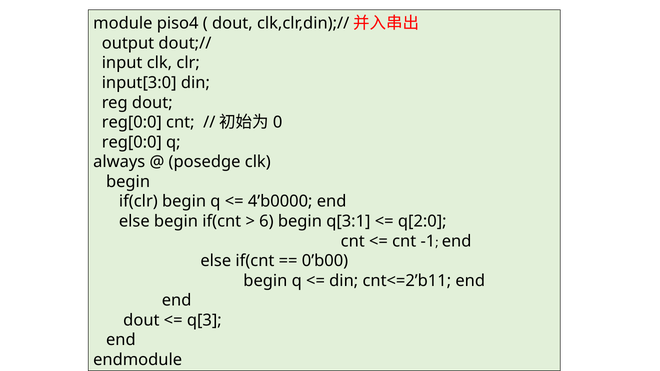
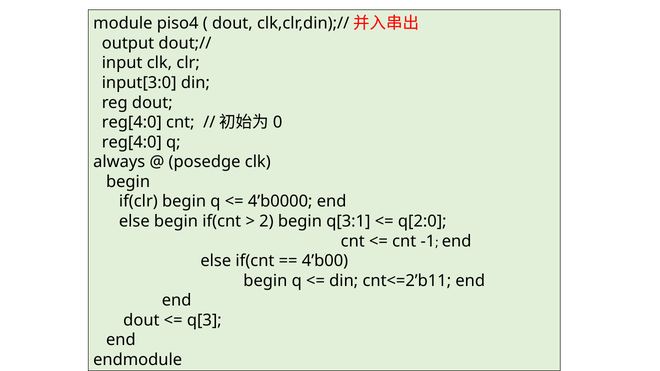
reg[0:0 at (132, 122): reg[0:0 -> reg[4:0
reg[0:0 at (132, 142): reg[0:0 -> reg[4:0
6: 6 -> 2
0’b00: 0’b00 -> 4’b00
